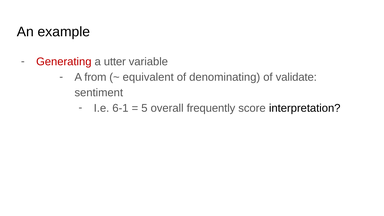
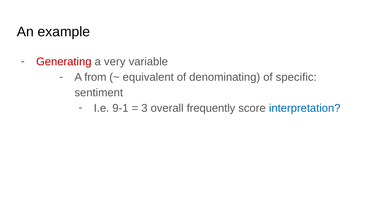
utter: utter -> very
validate: validate -> specific
6-1: 6-1 -> 9-1
5: 5 -> 3
interpretation colour: black -> blue
